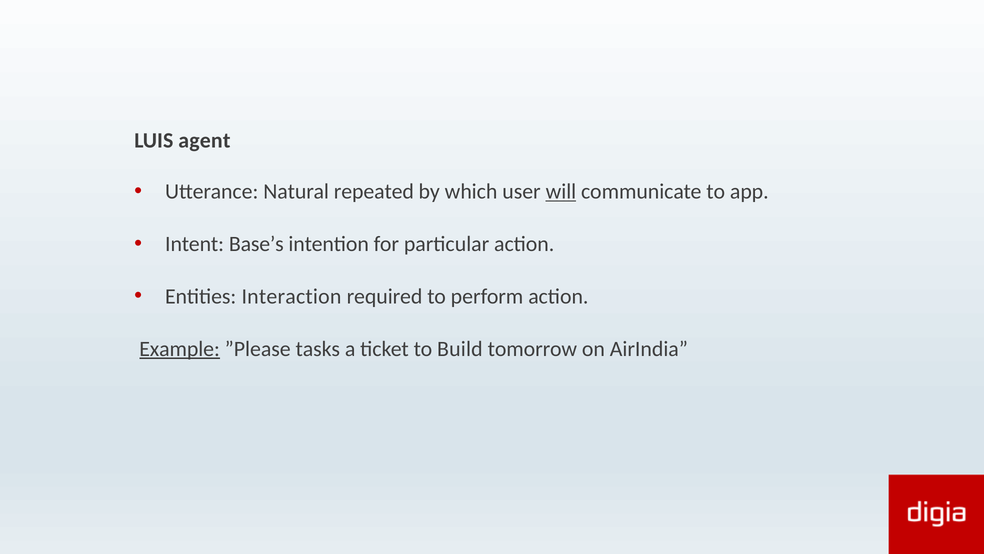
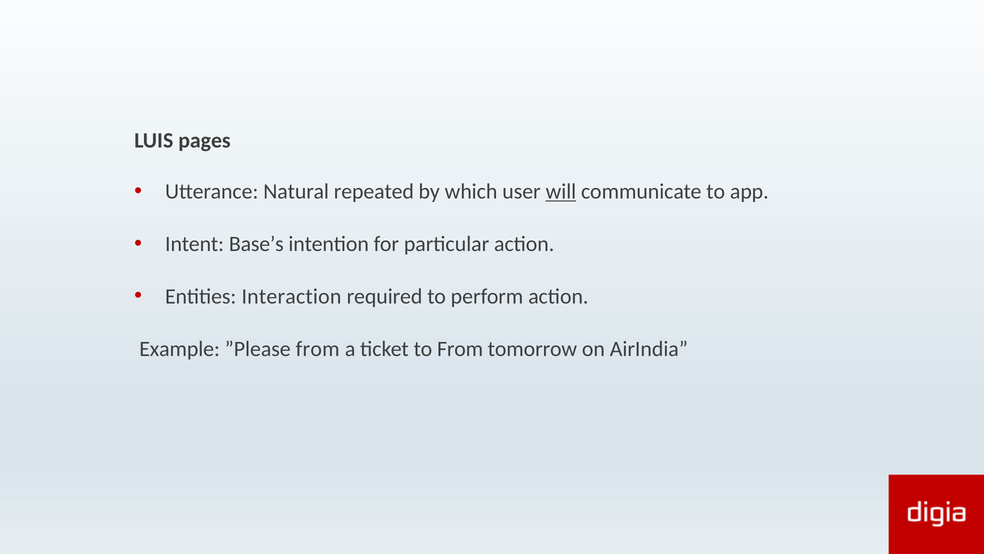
agent: agent -> pages
Example underline: present -> none
”Please tasks: tasks -> from
to Build: Build -> From
